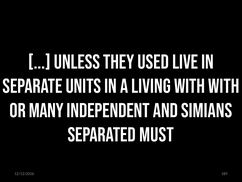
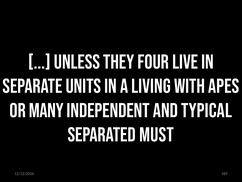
USED: USED -> FOUR
WITH WITH: WITH -> APES
SIMIANS: SIMIANS -> TYPICAL
